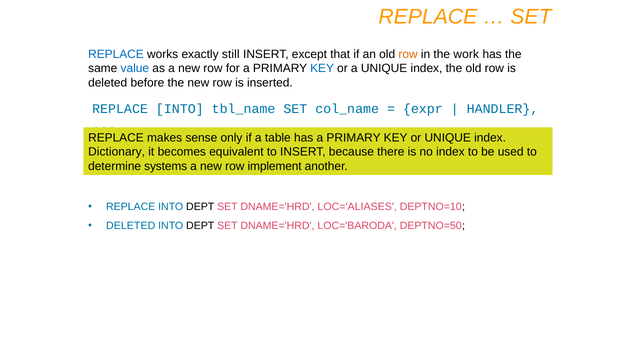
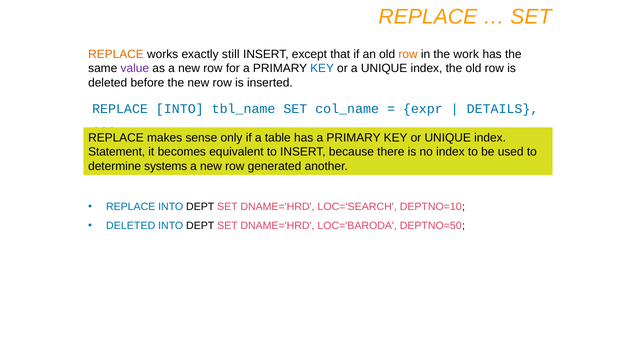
REPLACE at (116, 54) colour: blue -> orange
value colour: blue -> purple
HANDLER: HANDLER -> DETAILS
Dictionary: Dictionary -> Statement
implement: implement -> generated
LOC='ALIASES: LOC='ALIASES -> LOC='SEARCH
